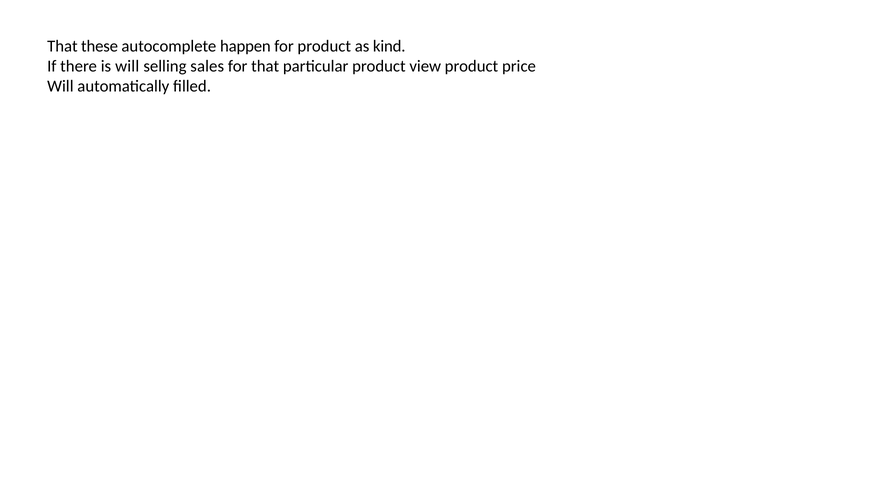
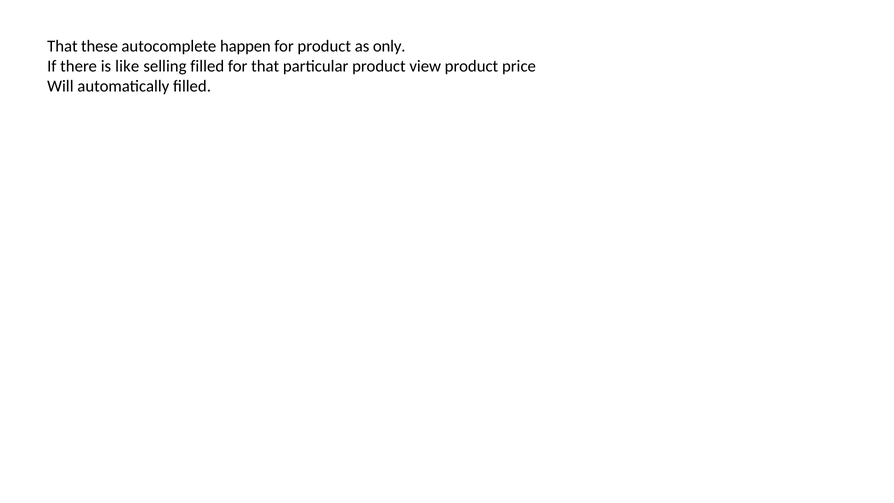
kind: kind -> only
is will: will -> like
selling sales: sales -> filled
